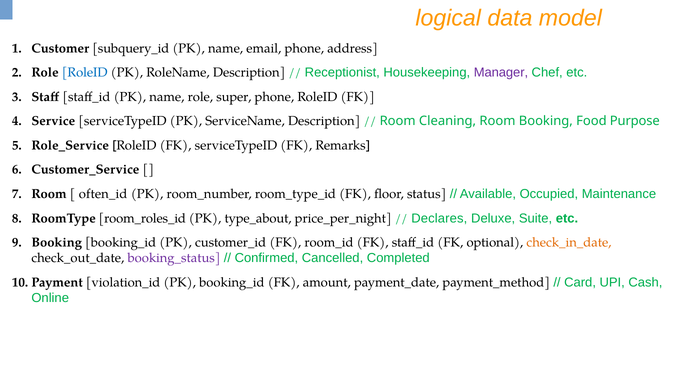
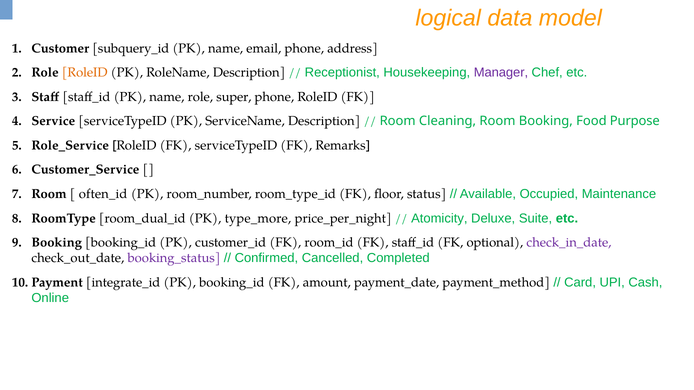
RoleID at (85, 73) colour: blue -> orange
room_roles_id: room_roles_id -> room_dual_id
type_about: type_about -> type_more
Declares: Declares -> Atomicity
check_in_date colour: orange -> purple
violation_id: violation_id -> integrate_id
